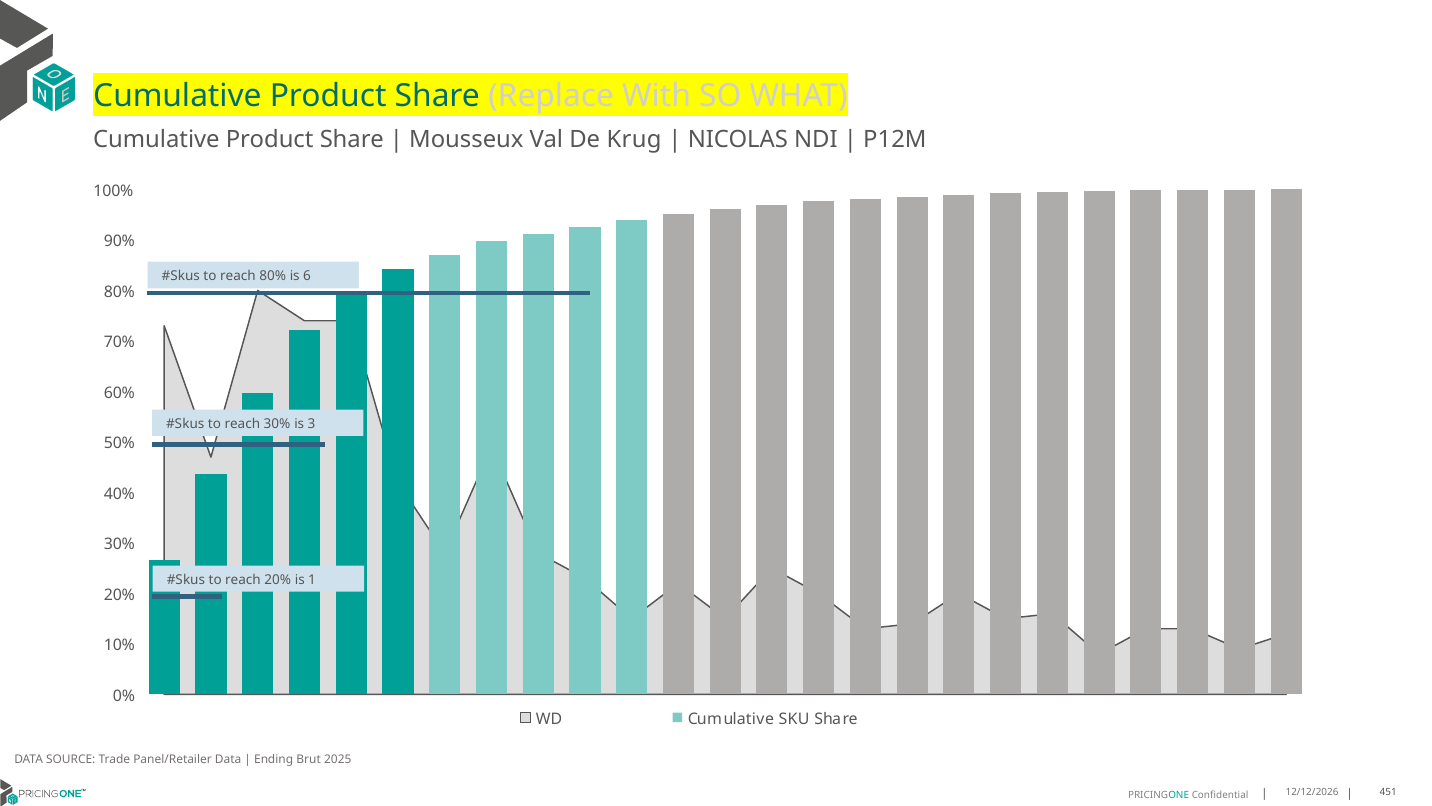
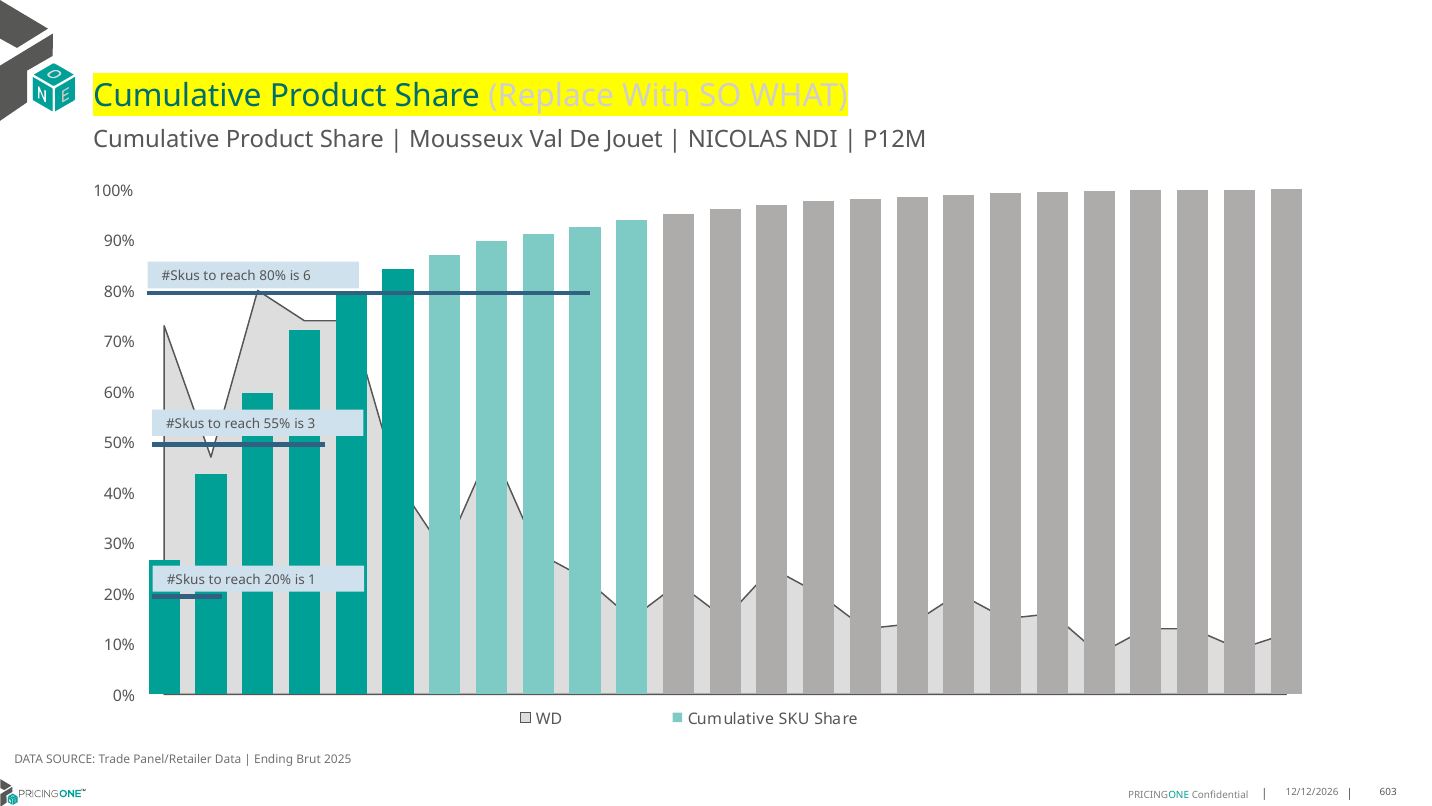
Krug: Krug -> Jouet
reach 30%: 30% -> 55%
451: 451 -> 603
